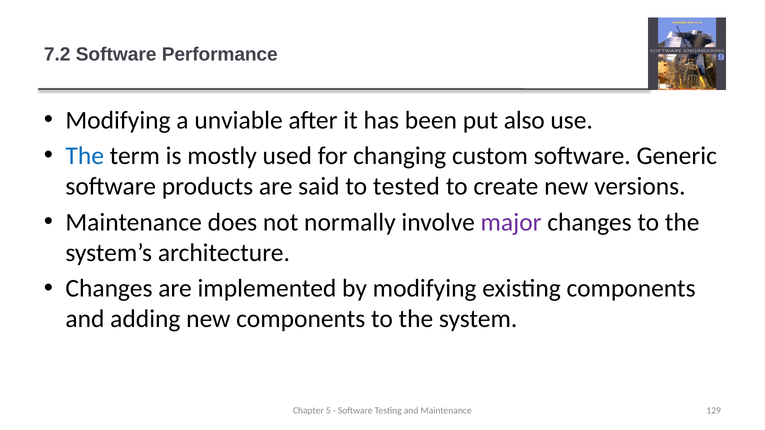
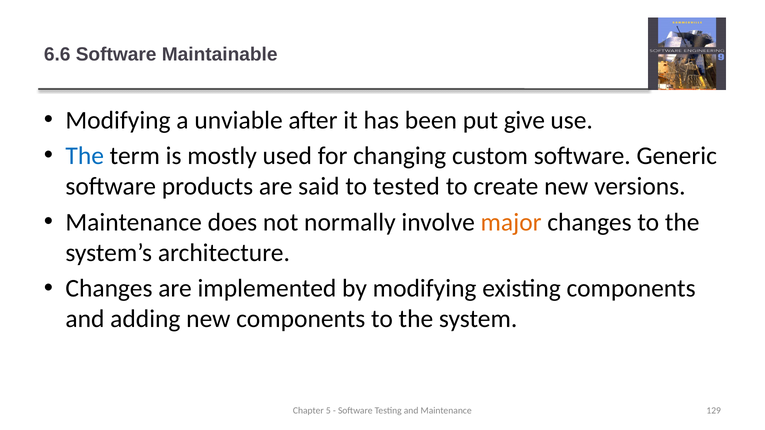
7.2: 7.2 -> 6.6
Performance: Performance -> Maintainable
also: also -> give
major colour: purple -> orange
